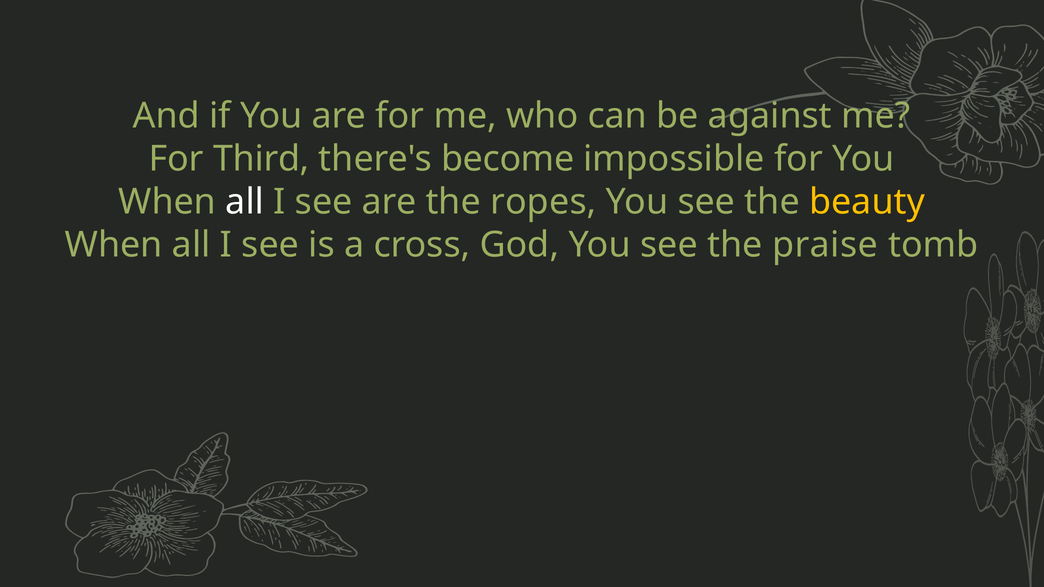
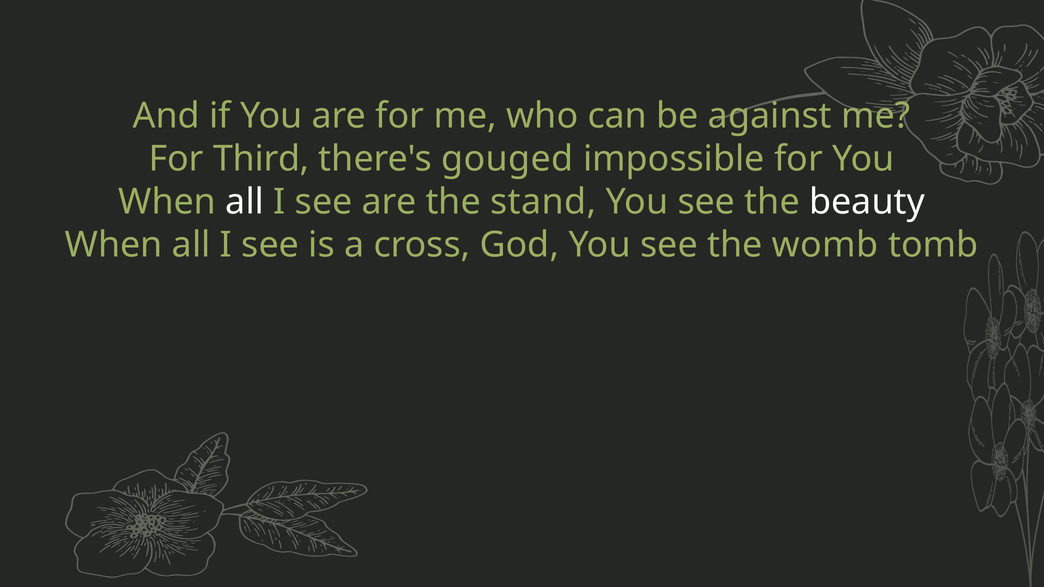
become: become -> gouged
ropes: ropes -> stand
beauty colour: yellow -> white
praise: praise -> womb
